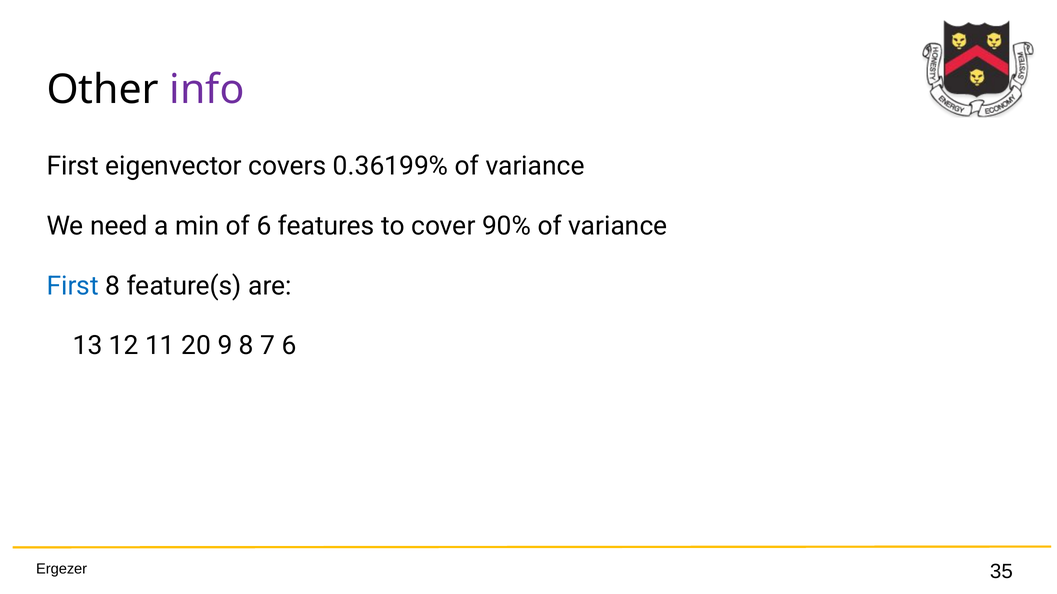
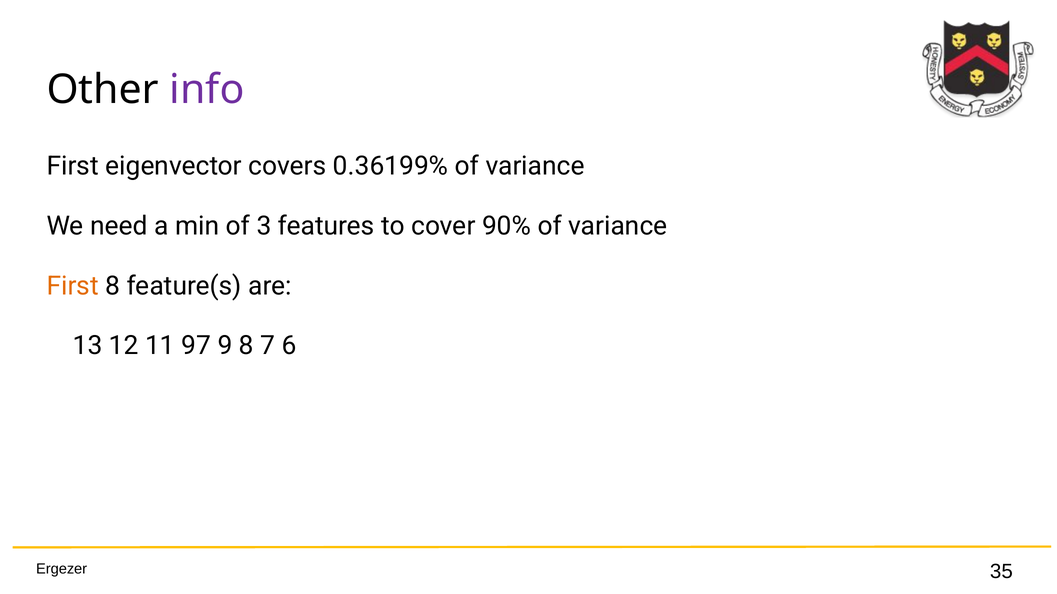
of 6: 6 -> 3
First at (73, 286) colour: blue -> orange
20: 20 -> 97
